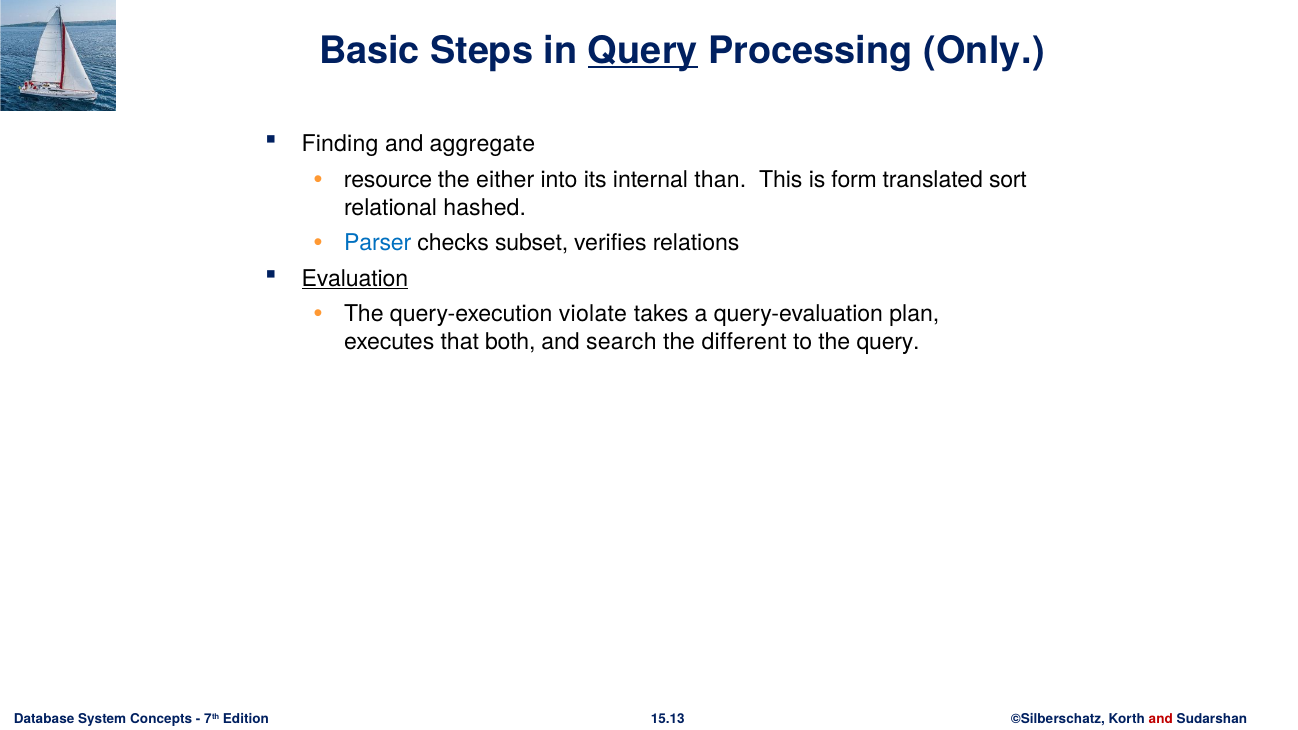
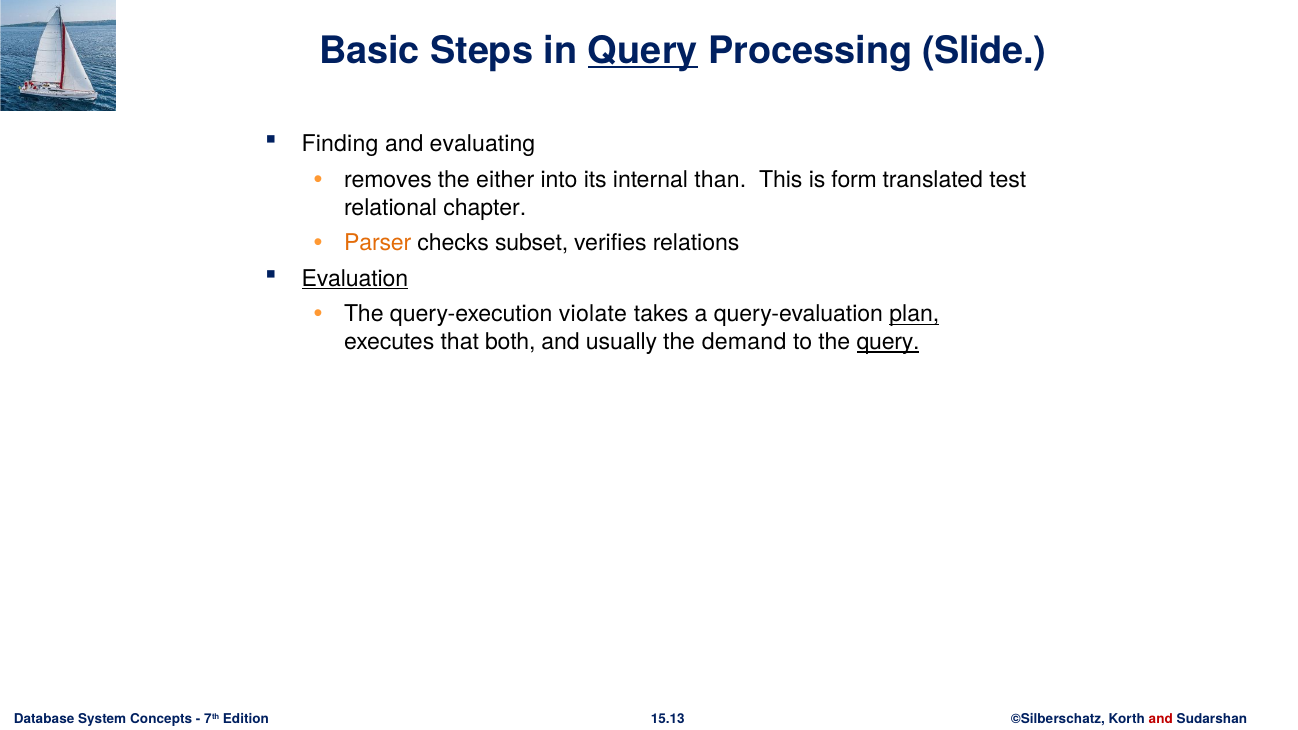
Only: Only -> Slide
aggregate: aggregate -> evaluating
resource: resource -> removes
sort: sort -> test
hashed: hashed -> chapter
Parser colour: blue -> orange
plan underline: none -> present
search: search -> usually
different: different -> demand
query at (888, 342) underline: none -> present
